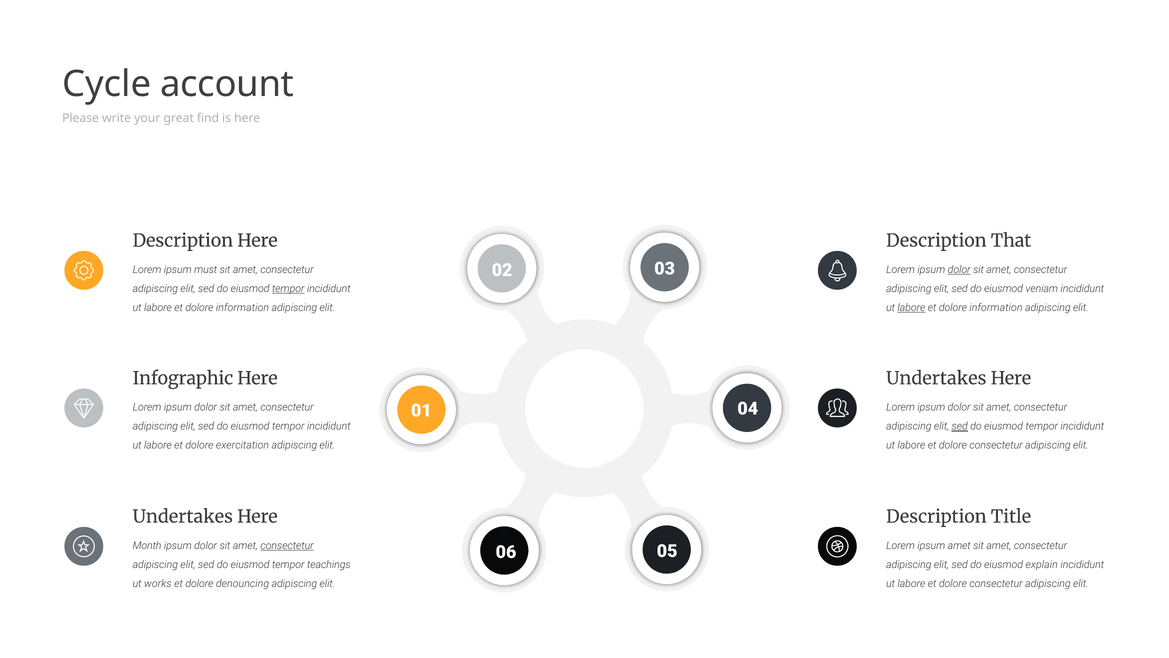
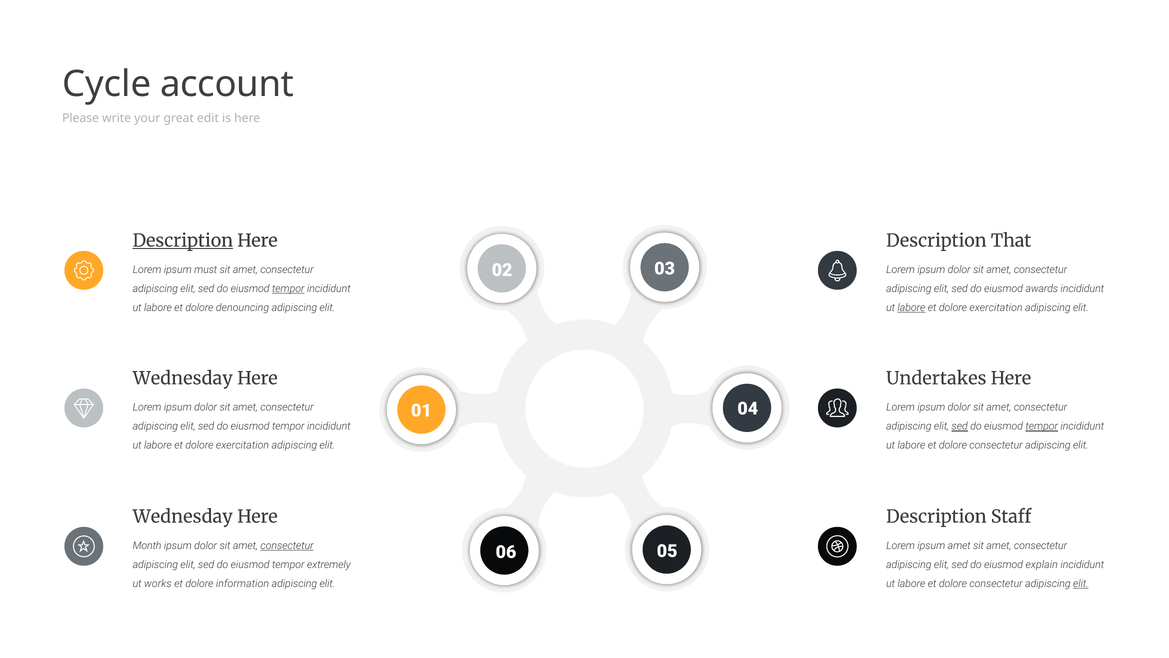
find: find -> edit
Description at (183, 241) underline: none -> present
dolor at (959, 270) underline: present -> none
veniam: veniam -> awards
information at (243, 308): information -> denouncing
information at (996, 308): information -> exercitation
Infographic at (183, 378): Infographic -> Wednesday
tempor at (1042, 426) underline: none -> present
Undertakes at (183, 516): Undertakes -> Wednesday
Title: Title -> Staff
teachings: teachings -> extremely
denouncing: denouncing -> information
elit at (1081, 583) underline: none -> present
